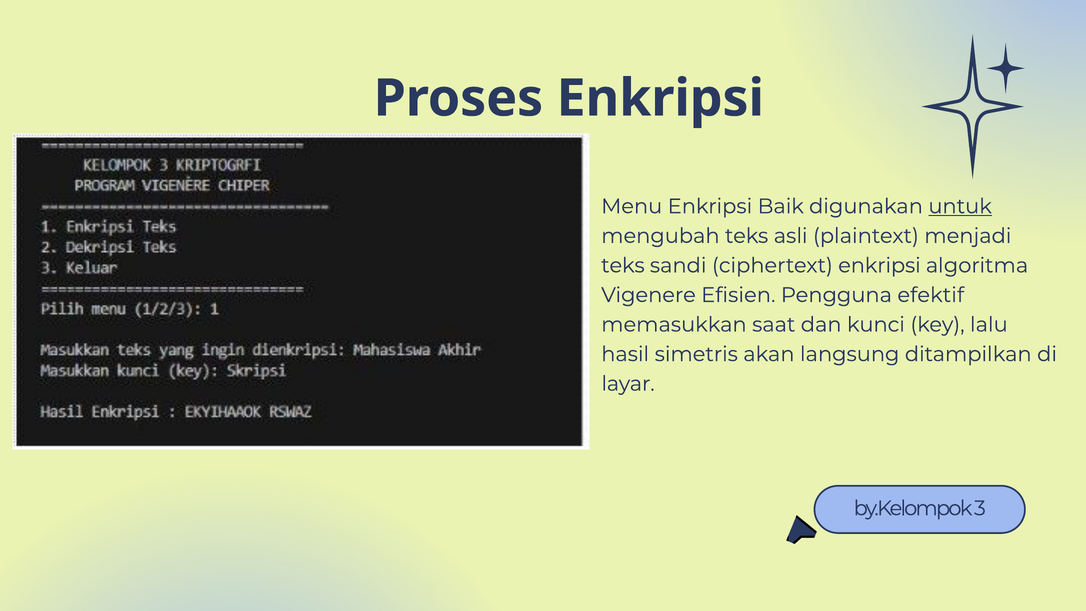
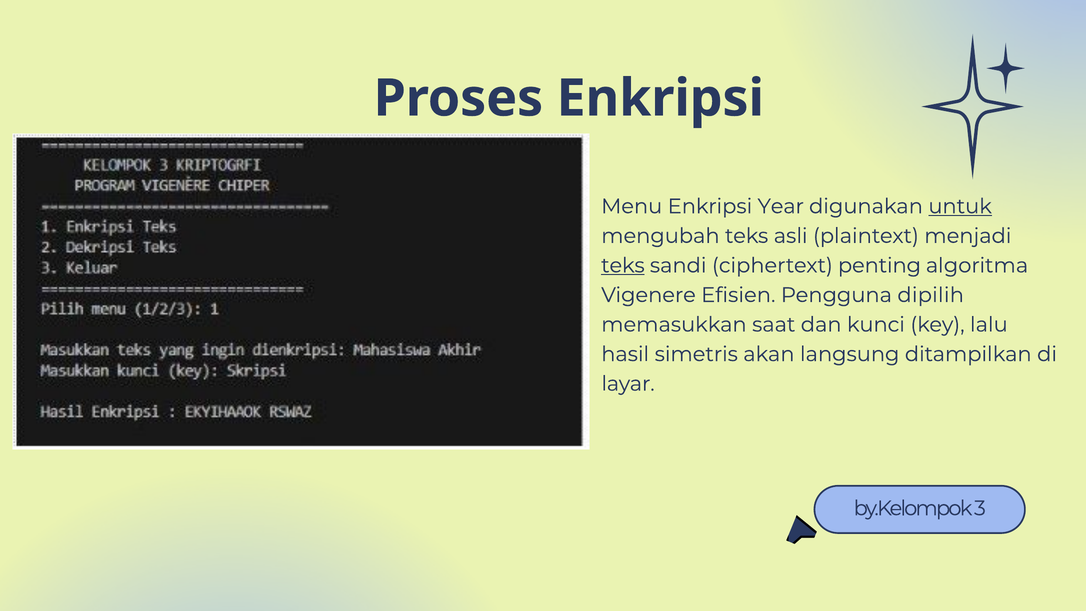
Baik: Baik -> Year
teks at (623, 265) underline: none -> present
ciphertext enkripsi: enkripsi -> penting
efektif: efektif -> dipilih
